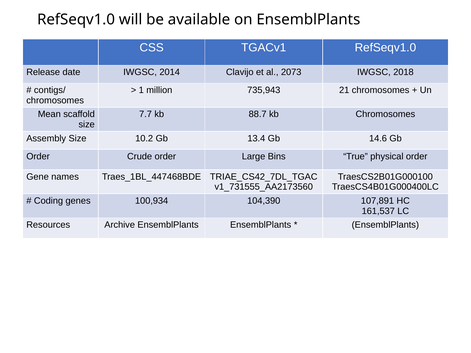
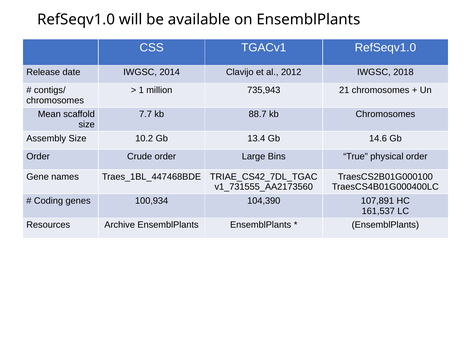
2073: 2073 -> 2012
